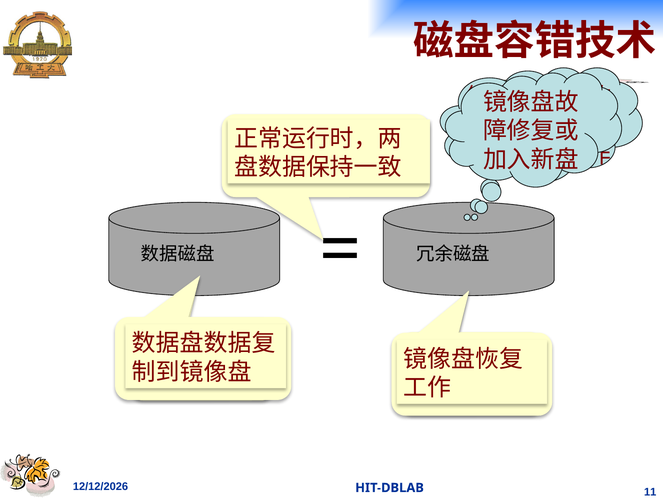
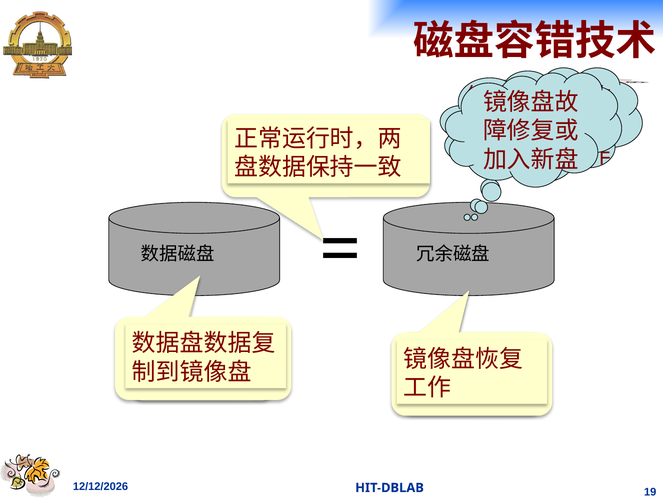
11: 11 -> 19
